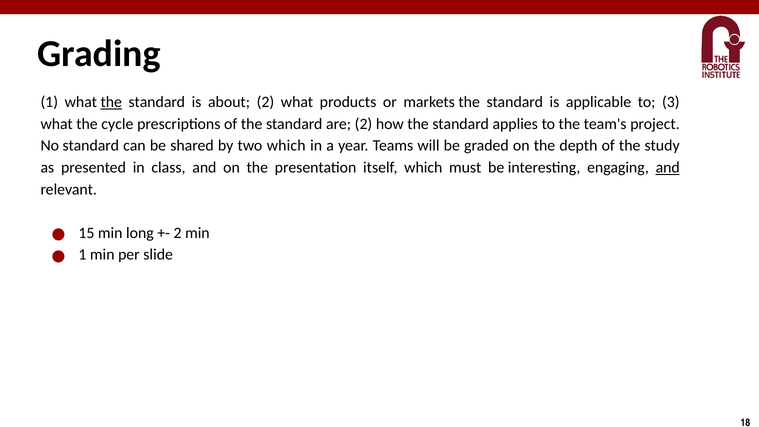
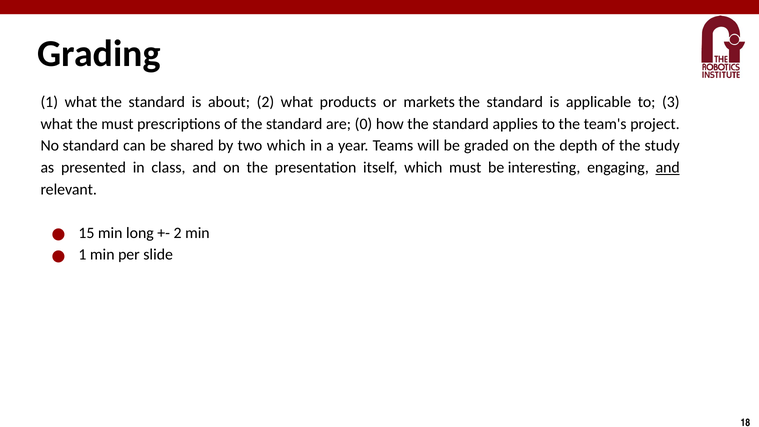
the at (111, 102) underline: present -> none
the cycle: cycle -> must
are 2: 2 -> 0
